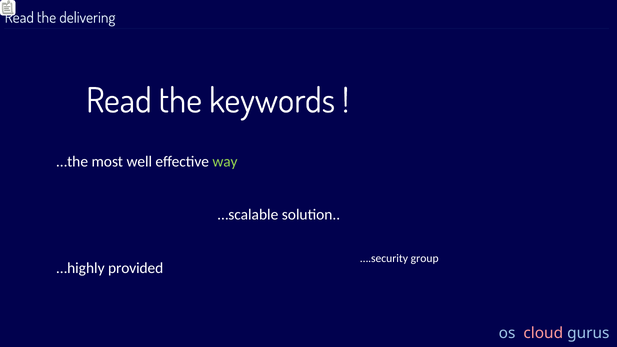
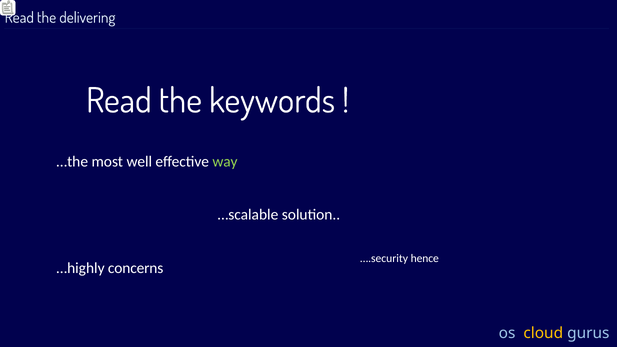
group: group -> hence
provided: provided -> concerns
cloud colour: pink -> yellow
